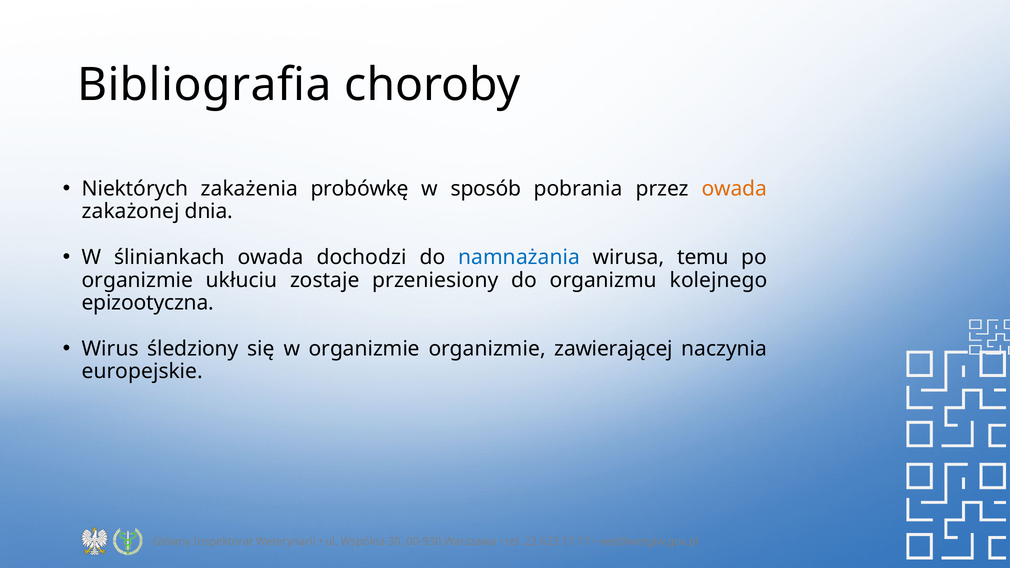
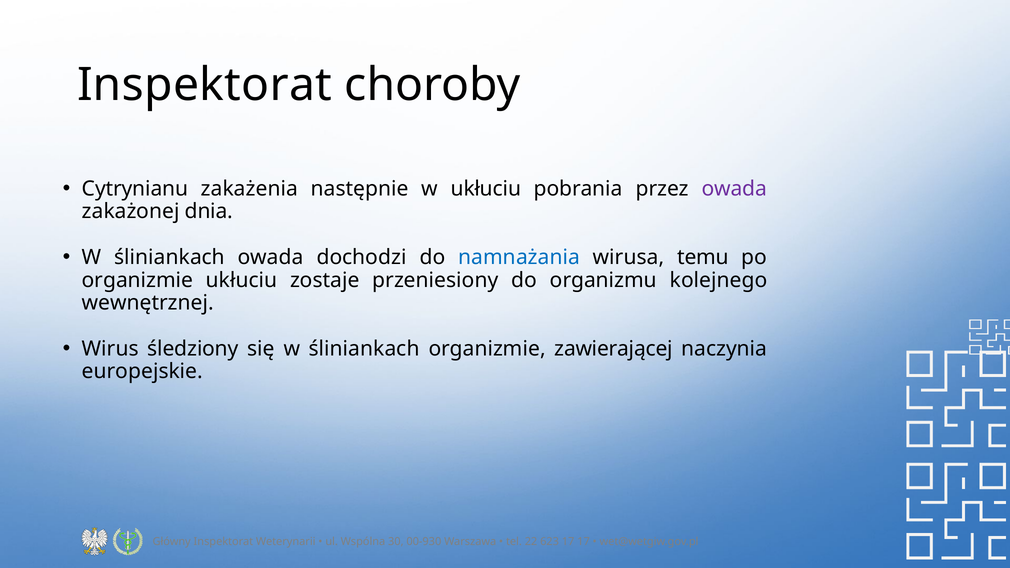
Bibliografia at (204, 85): Bibliografia -> Inspektorat
Niektórych: Niektórych -> Cytrynianu
probówkę: probówkę -> następnie
w sposób: sposób -> ukłuciu
owada at (734, 189) colour: orange -> purple
epizootyczna: epizootyczna -> wewnętrznej
się w organizmie: organizmie -> śliniankach
